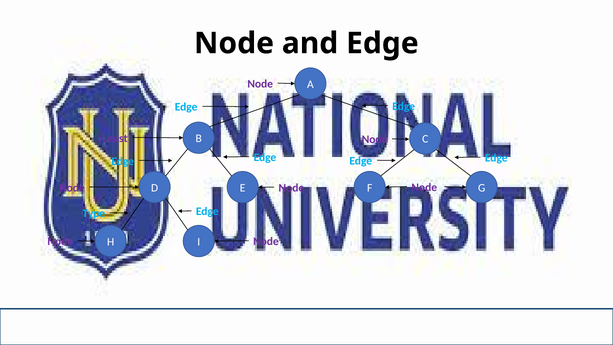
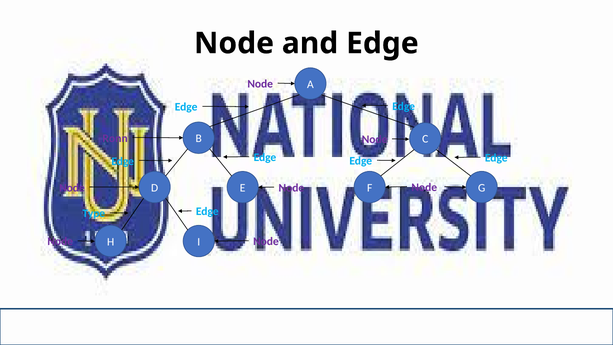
Least: Least -> Ronn
